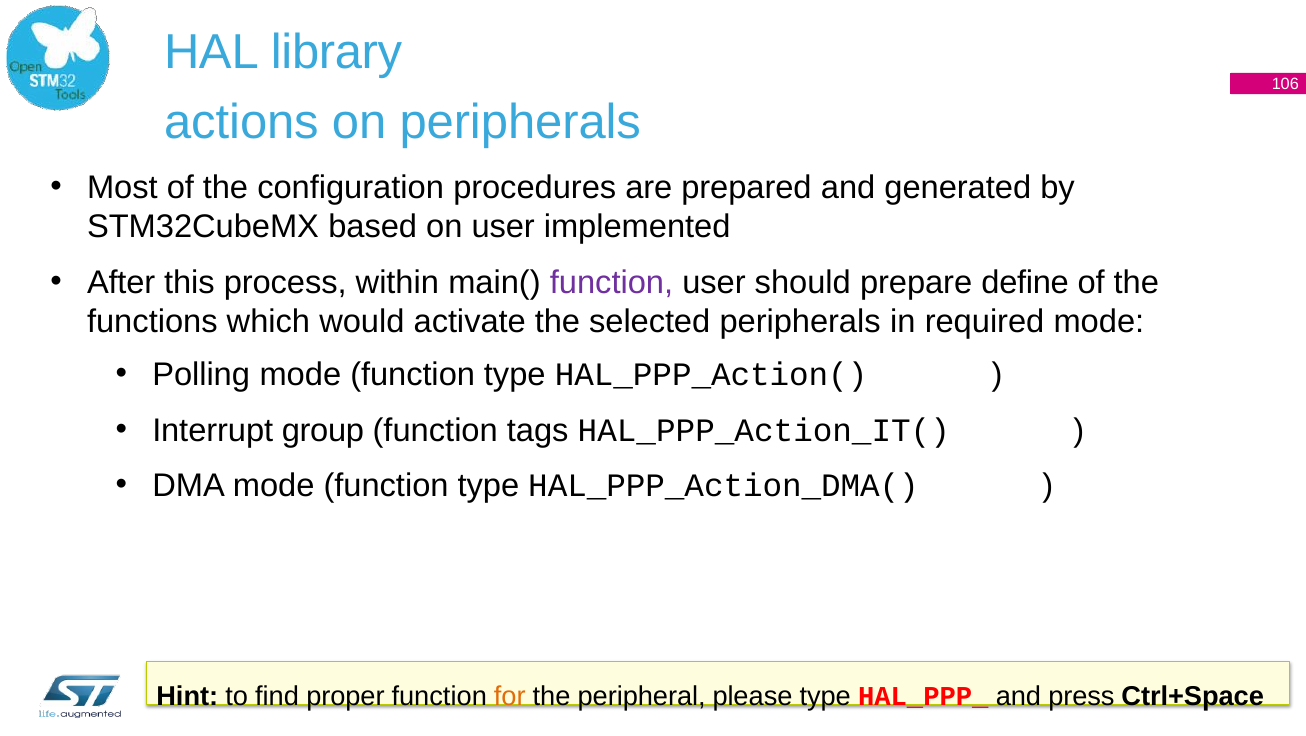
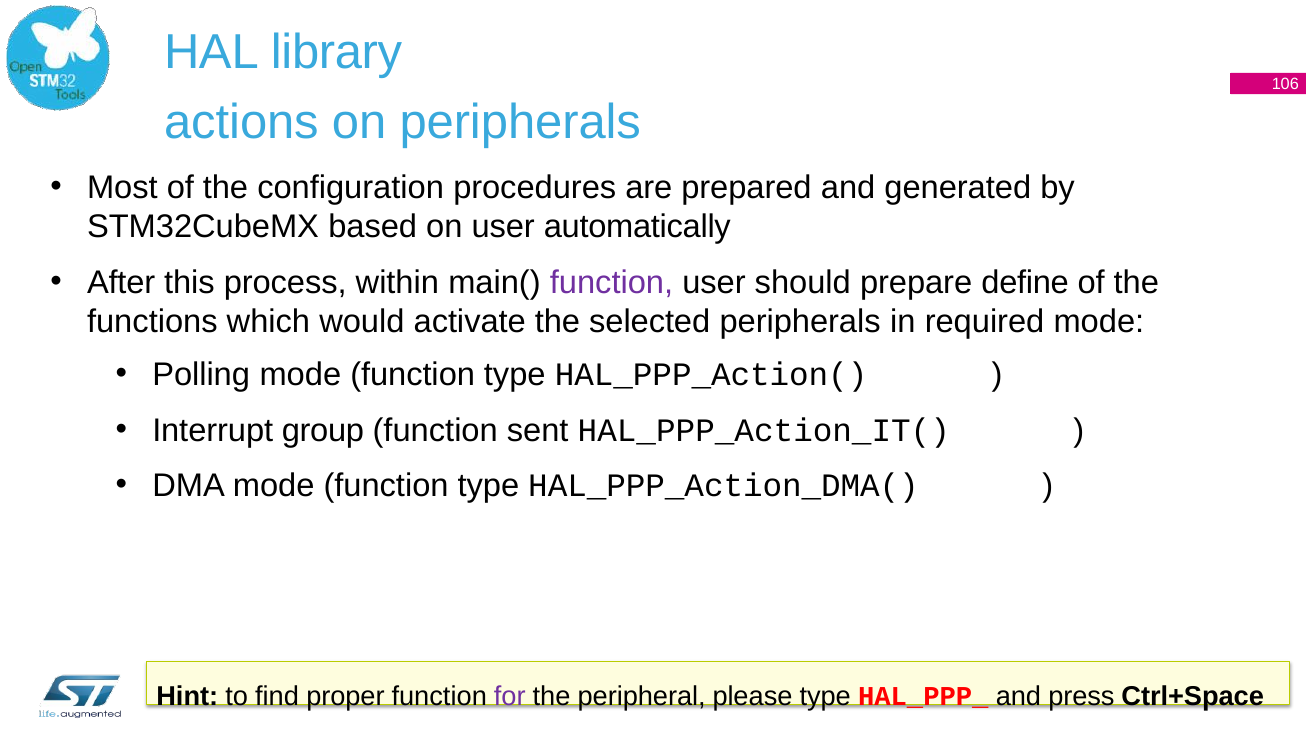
implemented: implemented -> automatically
tags: tags -> sent
for colour: orange -> purple
